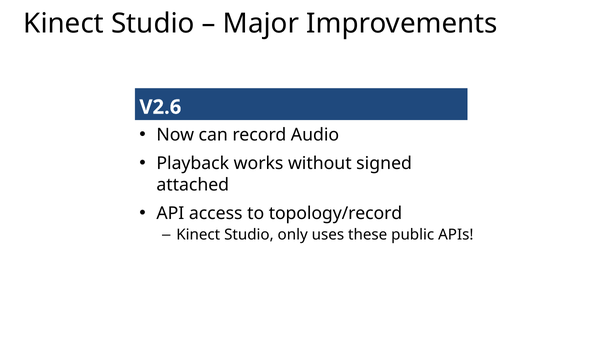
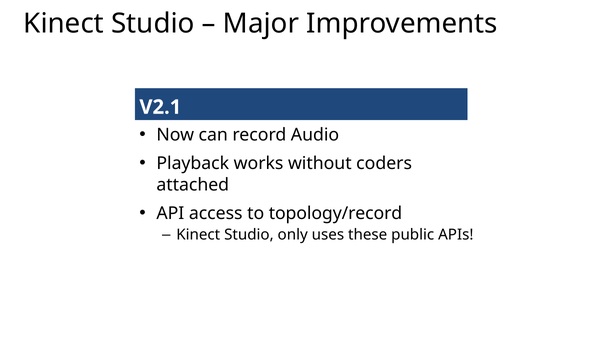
V2.6: V2.6 -> V2.1
signed: signed -> coders
